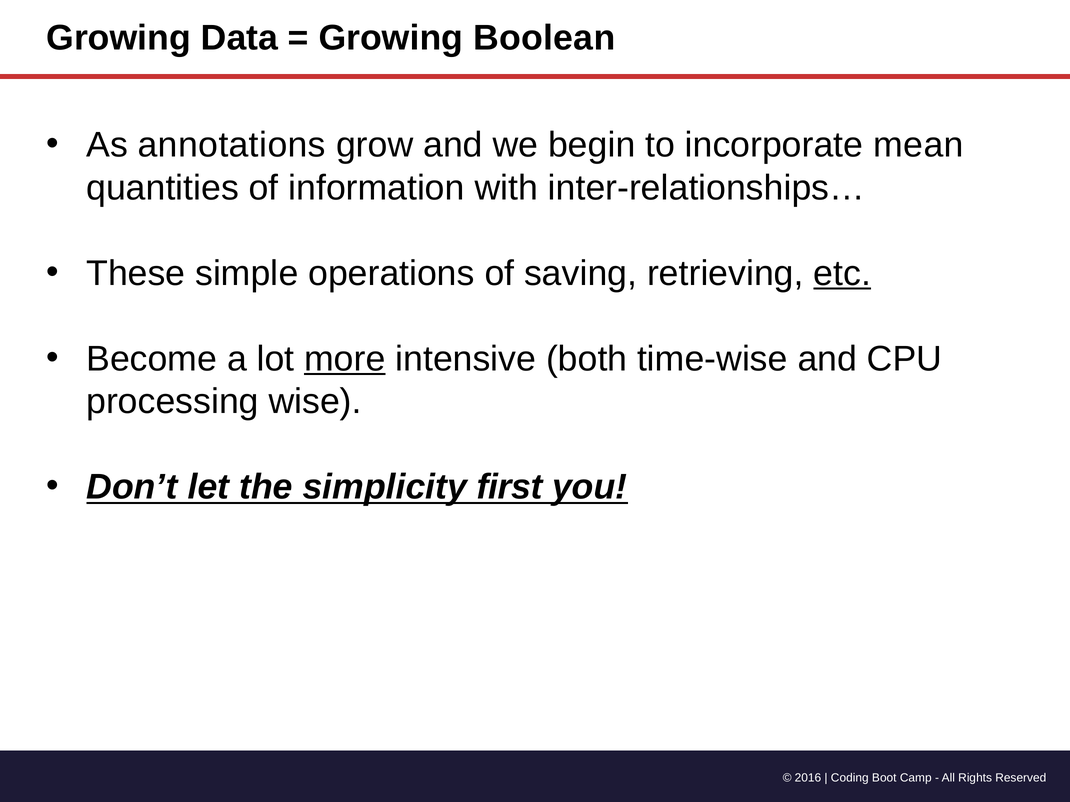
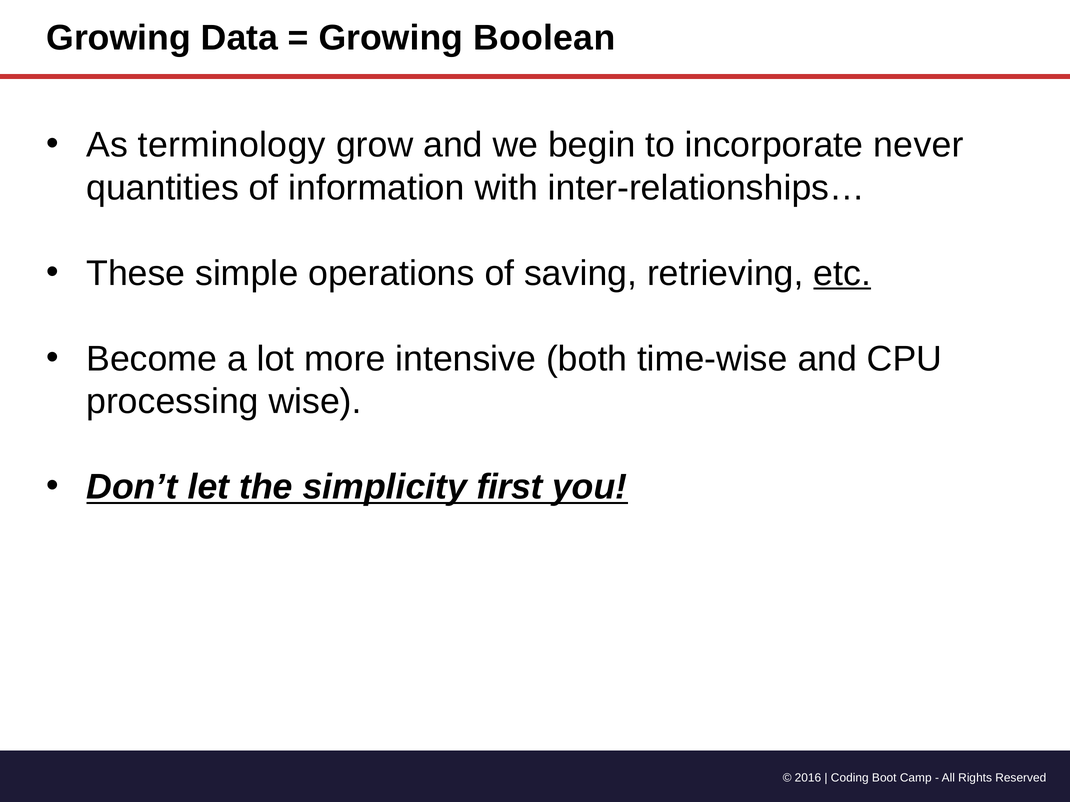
annotations: annotations -> terminology
mean: mean -> never
more underline: present -> none
